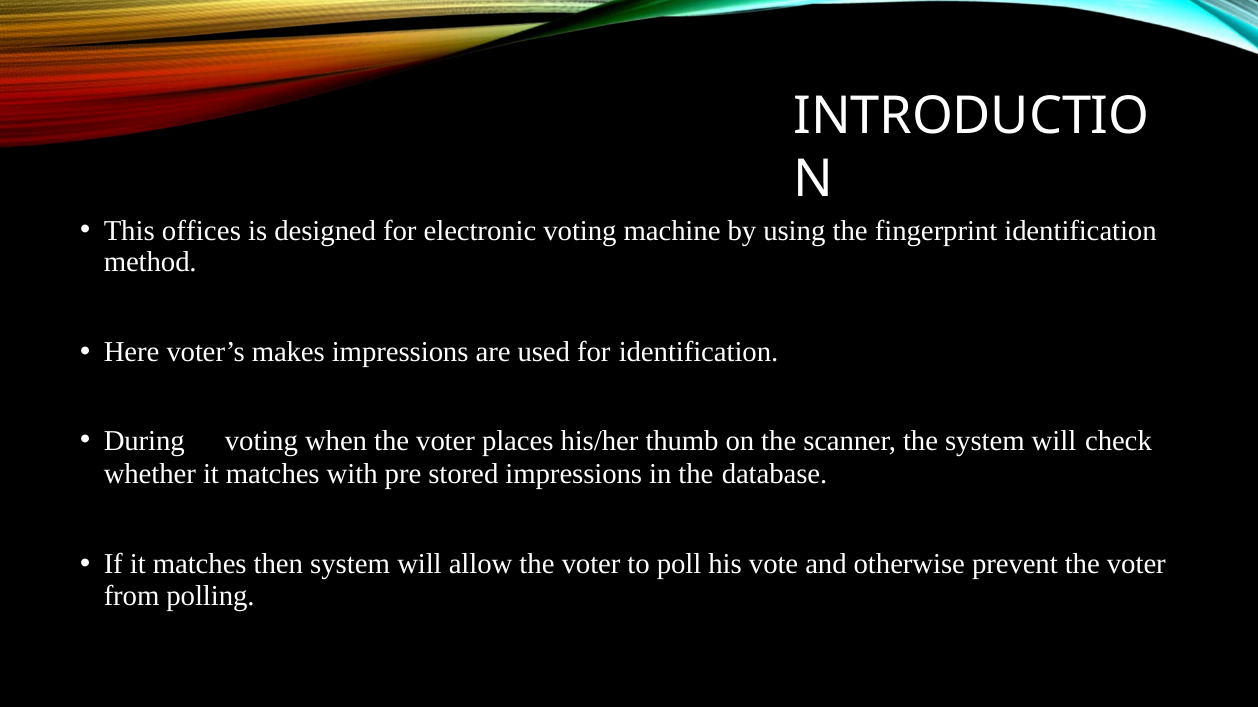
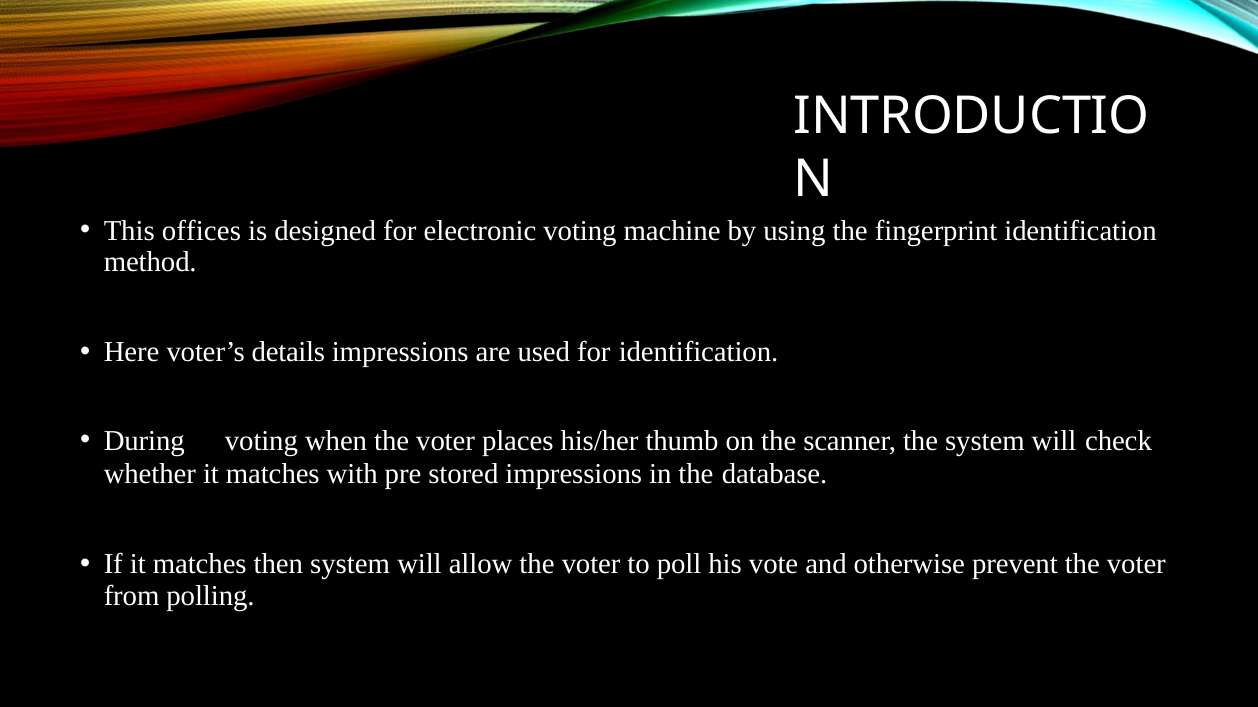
makes: makes -> details
